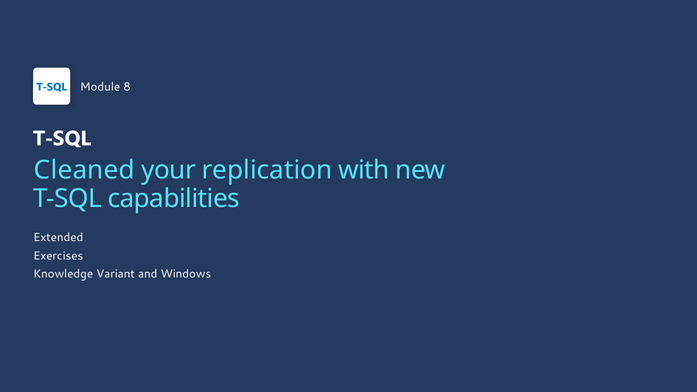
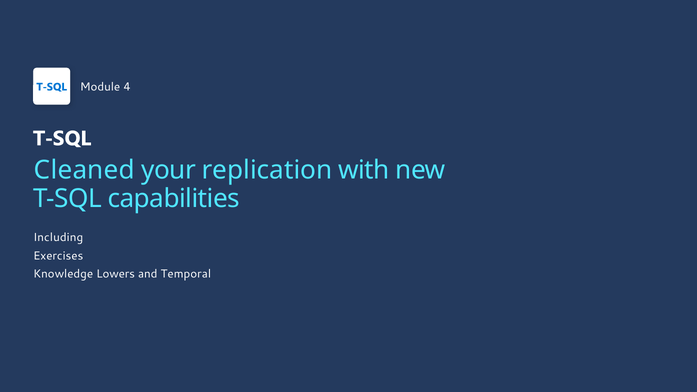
8: 8 -> 4
Extended: Extended -> Including
Variant: Variant -> Lowers
Windows: Windows -> Temporal
